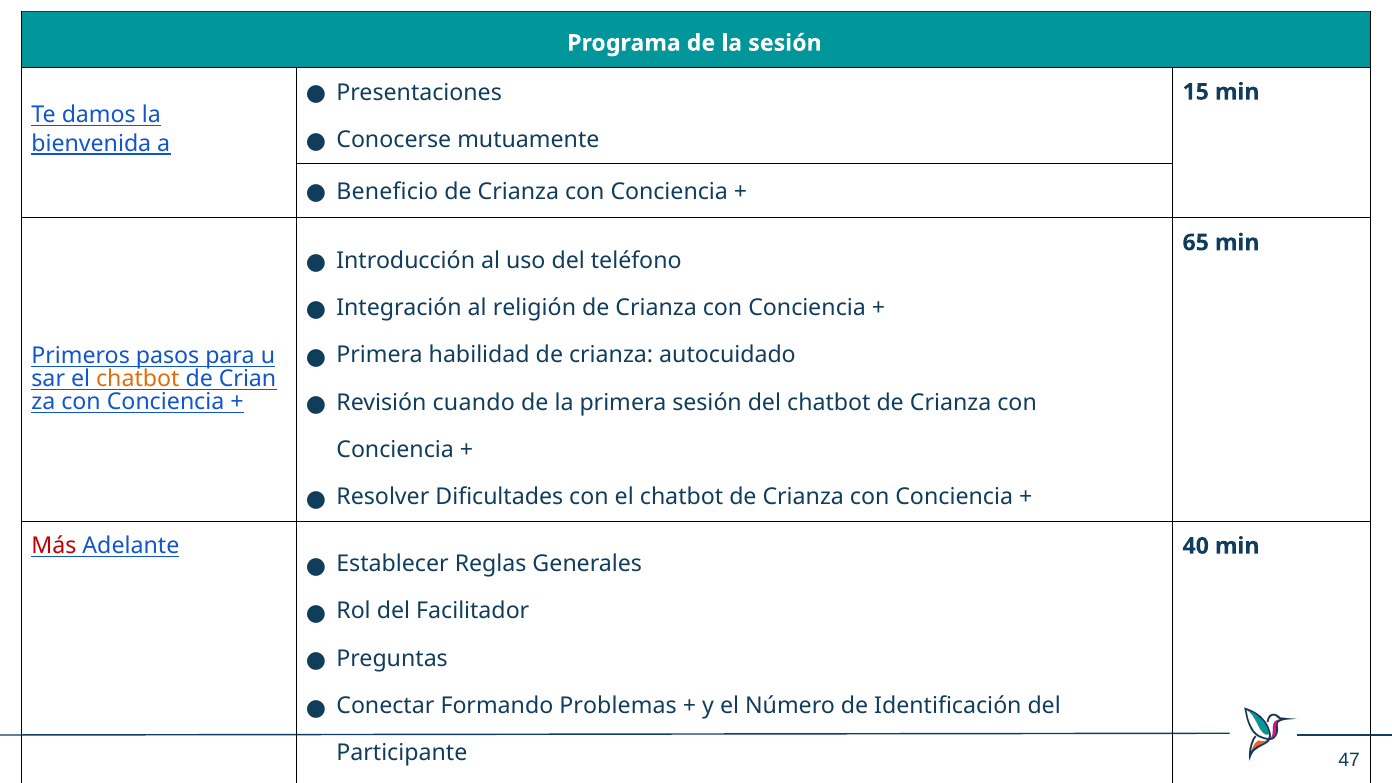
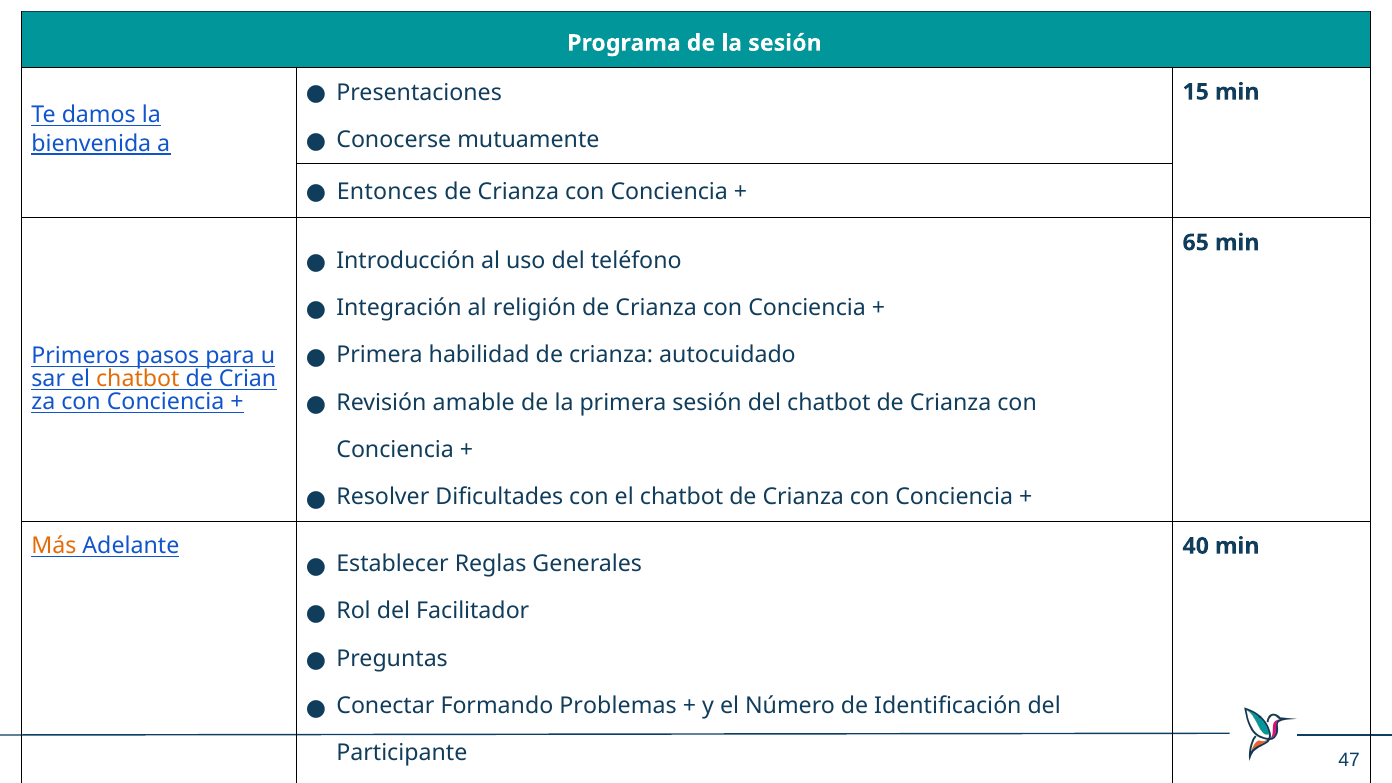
Beneficio: Beneficio -> Entonces
cuando: cuando -> amable
Más colour: red -> orange
